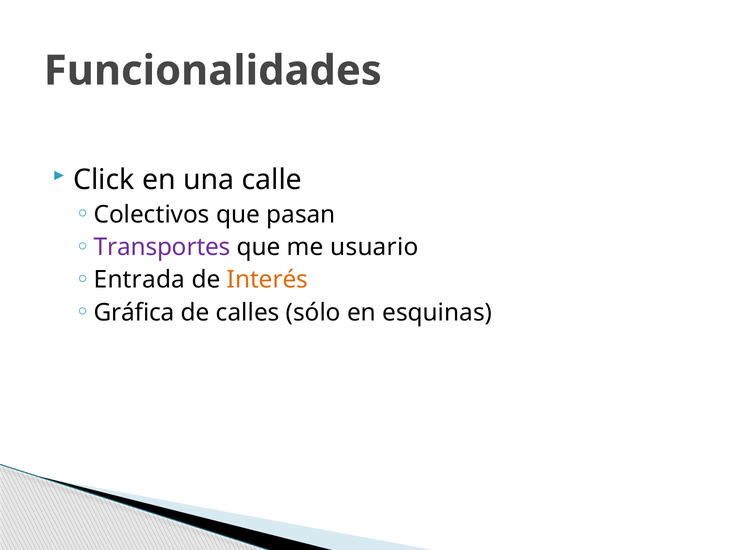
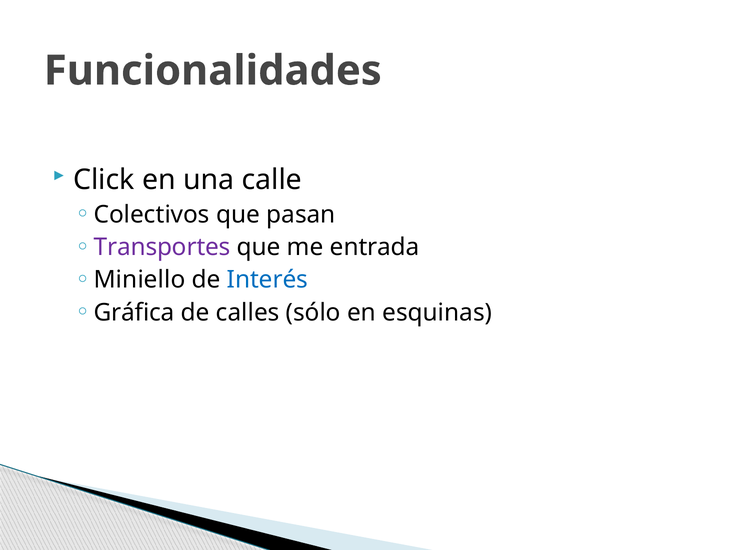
usuario: usuario -> entrada
Entrada: Entrada -> Miniello
Interés colour: orange -> blue
